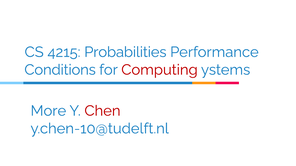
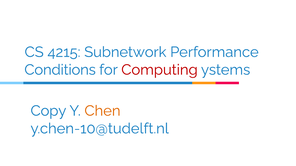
Probabilities: Probabilities -> Subnetwork
More: More -> Copy
Chen colour: red -> orange
